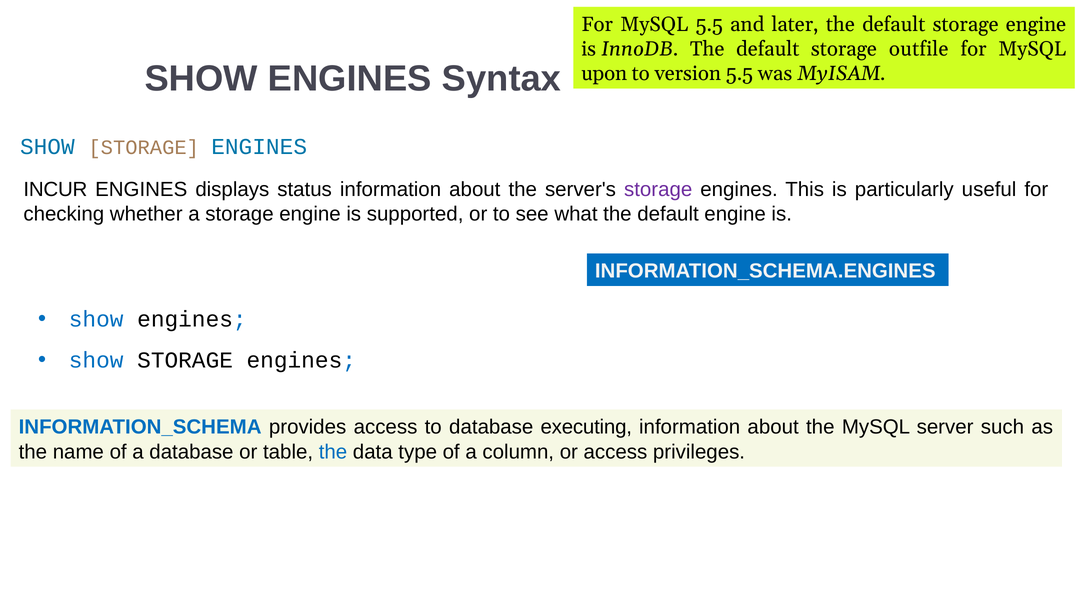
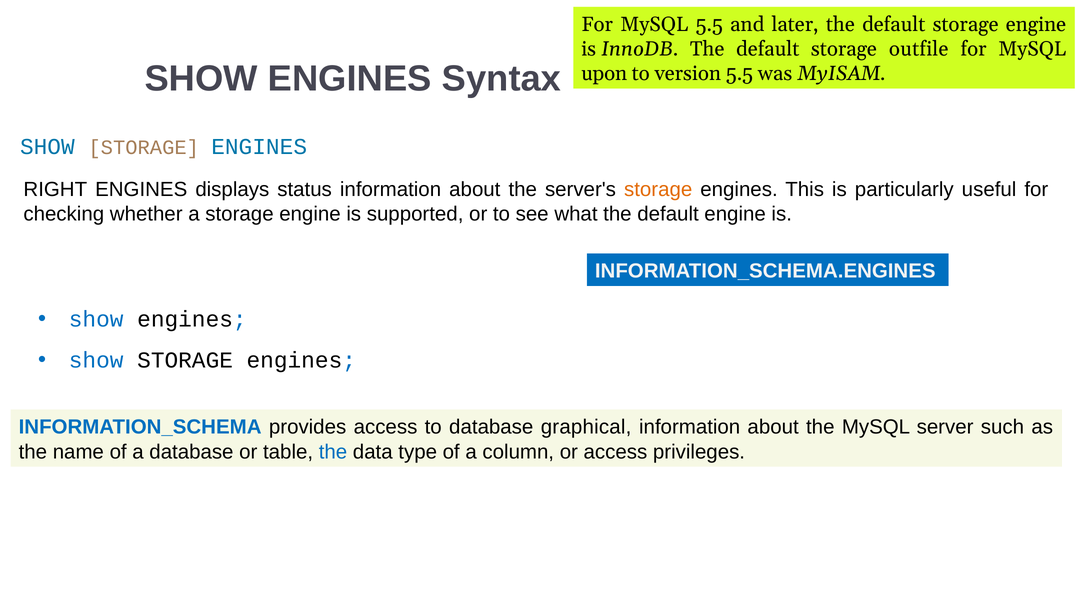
INCUR: INCUR -> RIGHT
storage at (658, 190) colour: purple -> orange
executing: executing -> graphical
